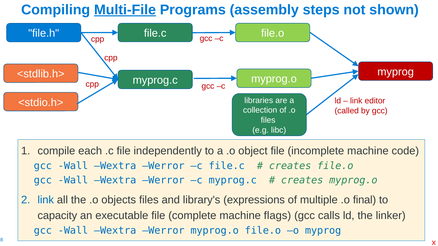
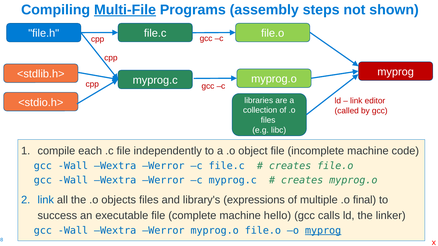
capacity: capacity -> success
flags: flags -> hello
myprog at (323, 231) underline: none -> present
